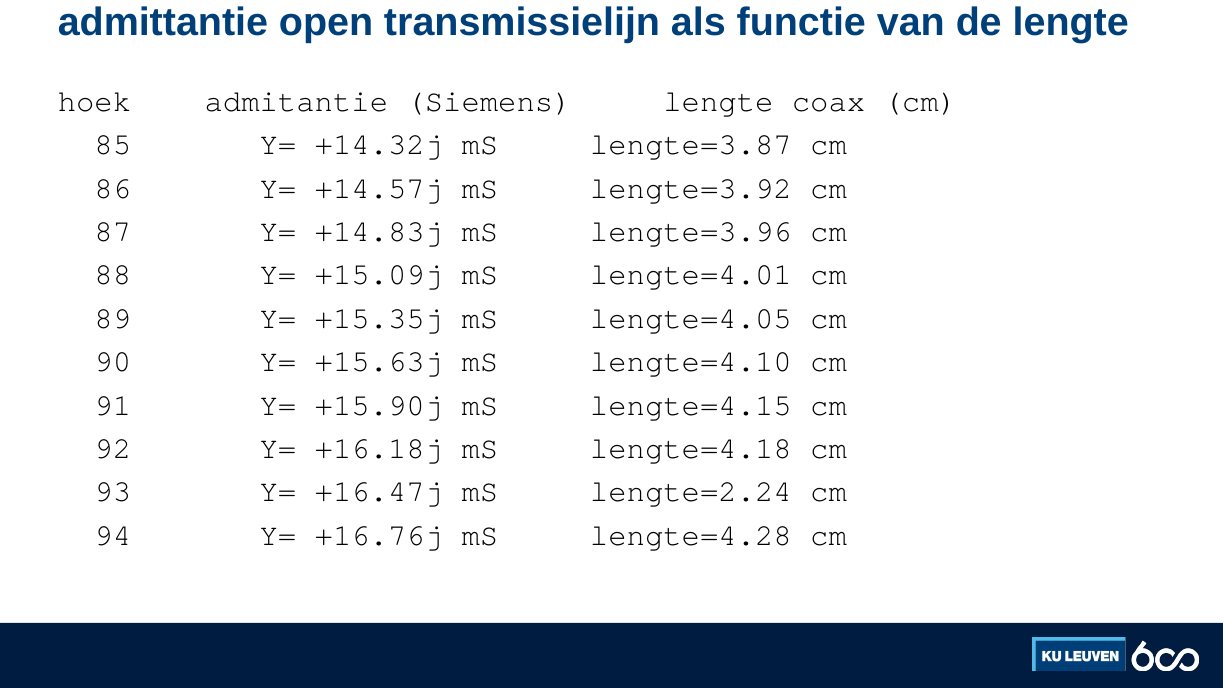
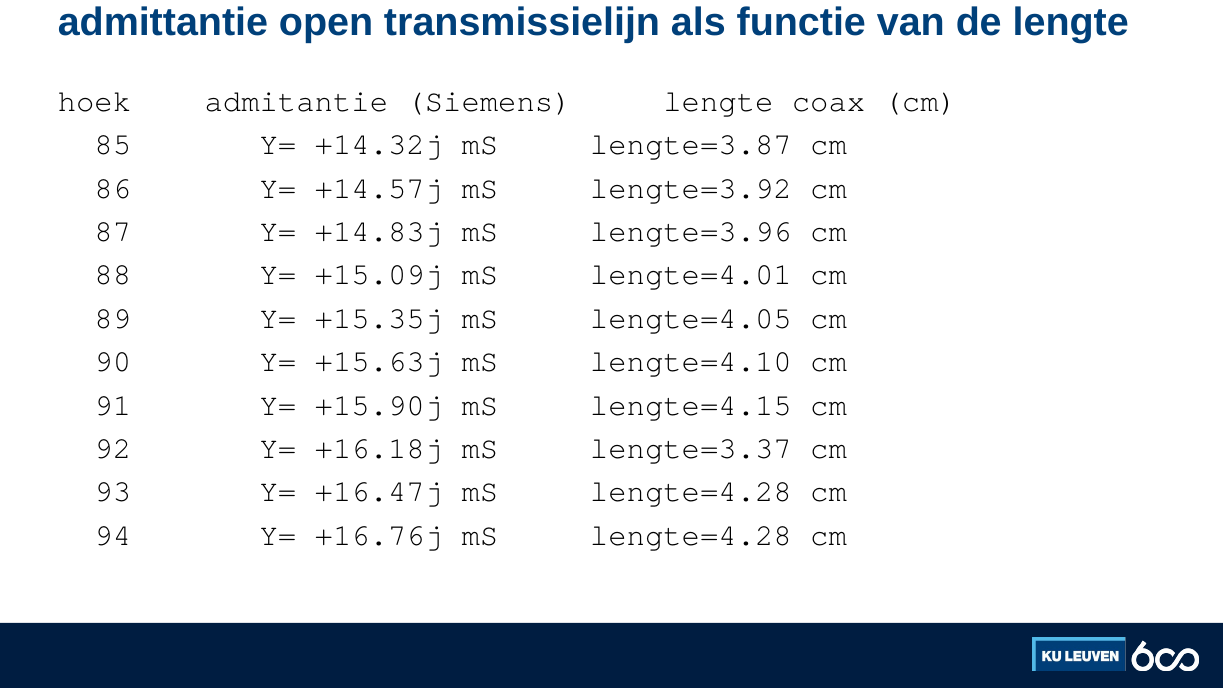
lengte=4.18: lengte=4.18 -> lengte=3.37
+16.47j mS lengte=2.24: lengte=2.24 -> lengte=4.28
